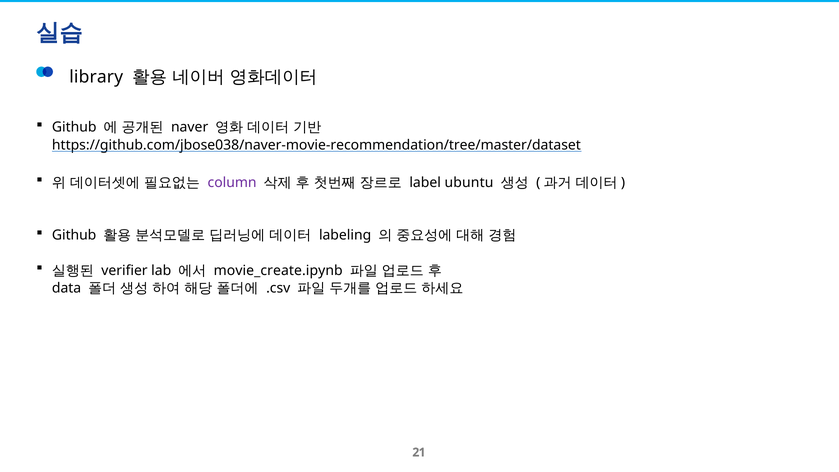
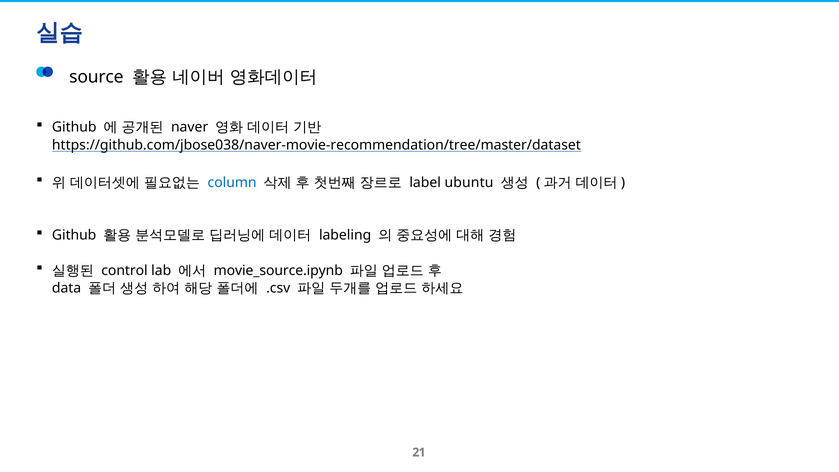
library: library -> source
column colour: purple -> blue
verifier: verifier -> control
movie_create.ipynb: movie_create.ipynb -> movie_source.ipynb
